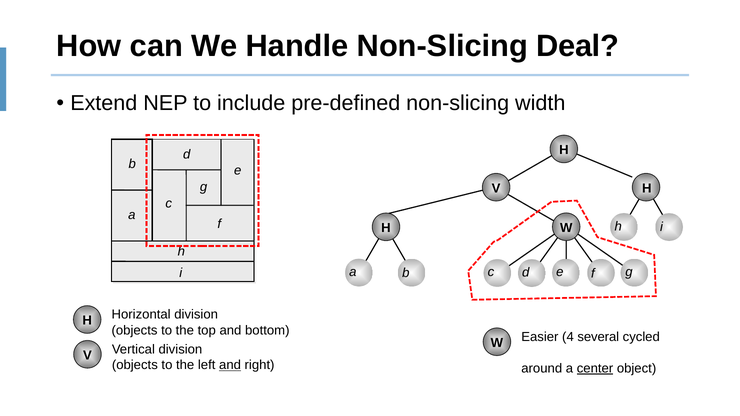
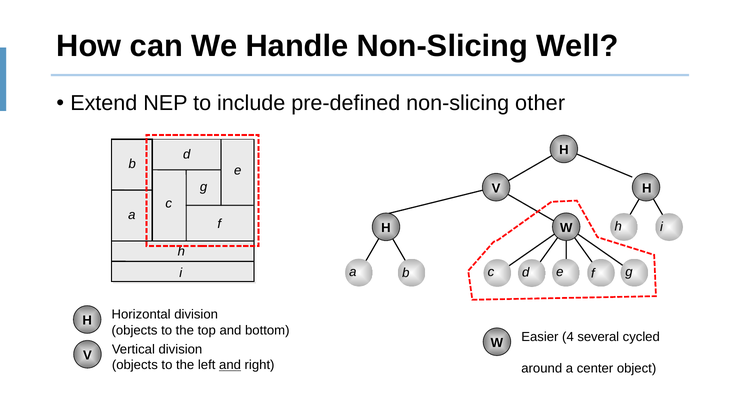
Deal: Deal -> Well
width: width -> other
center underline: present -> none
